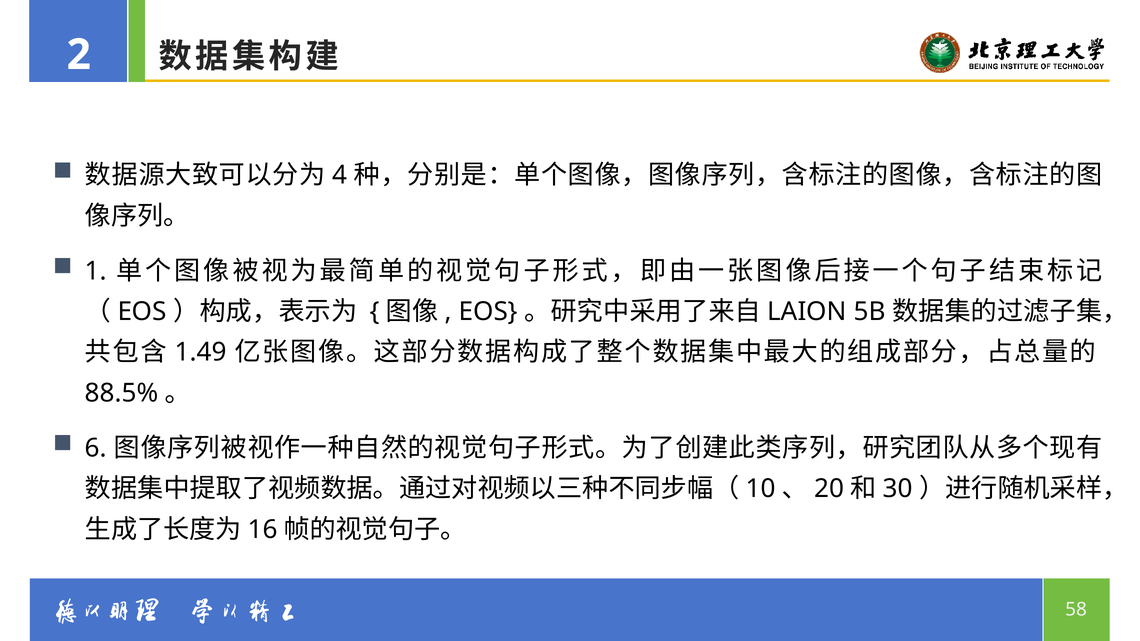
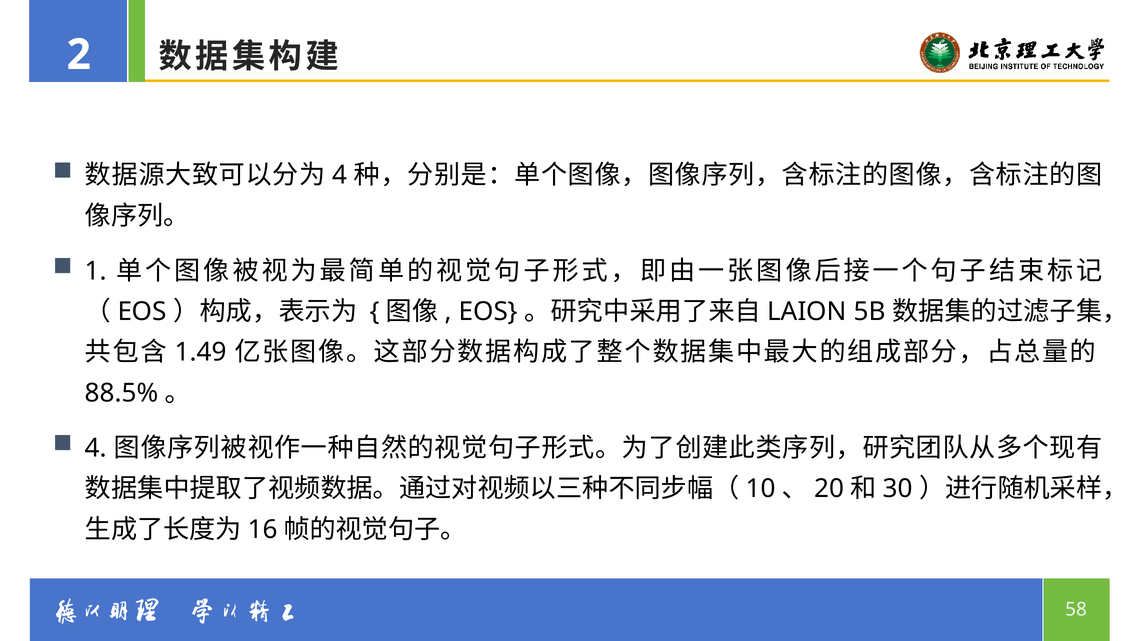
6 at (96, 448): 6 -> 4
